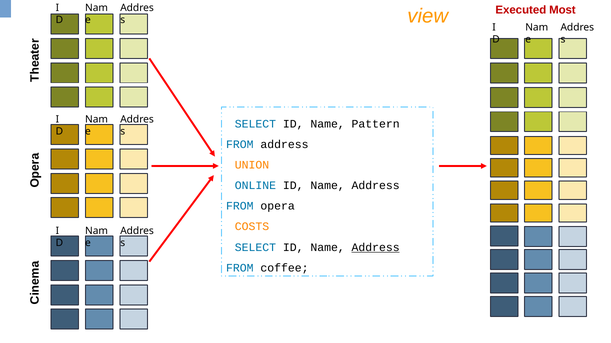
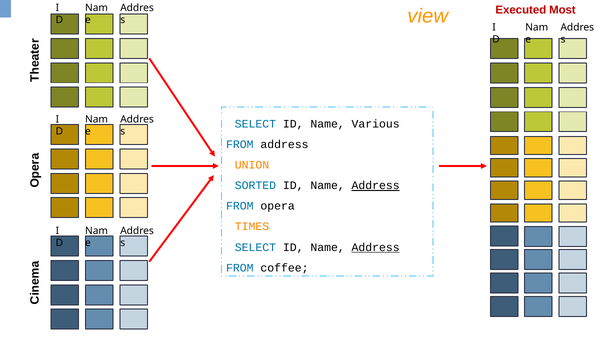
Pattern: Pattern -> Various
ONLINE: ONLINE -> SORTED
Address at (376, 186) underline: none -> present
COSTS: COSTS -> TIMES
